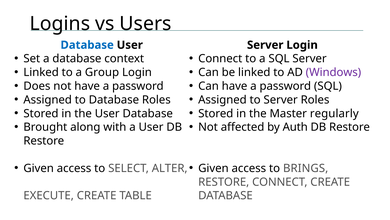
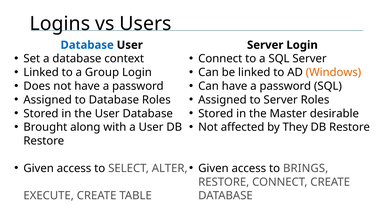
Windows colour: purple -> orange
regularly: regularly -> desirable
Auth: Auth -> They
